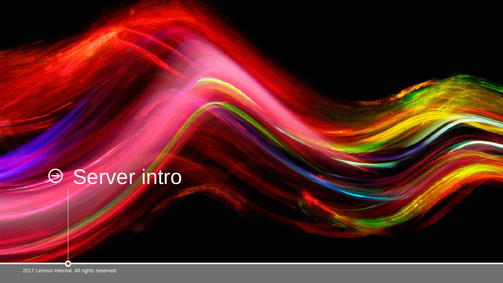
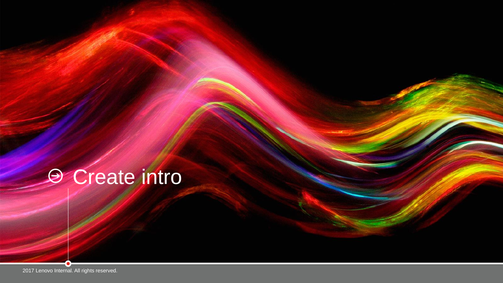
Server: Server -> Create
